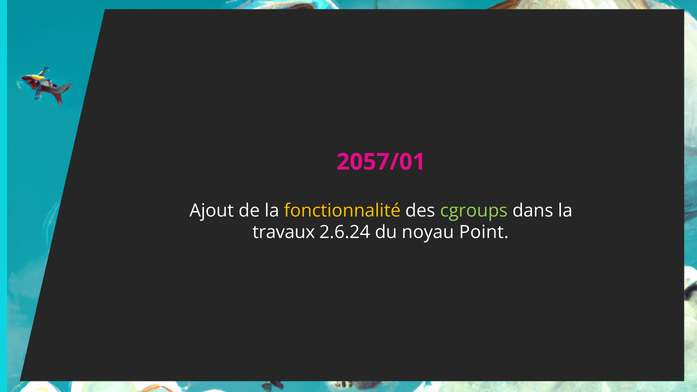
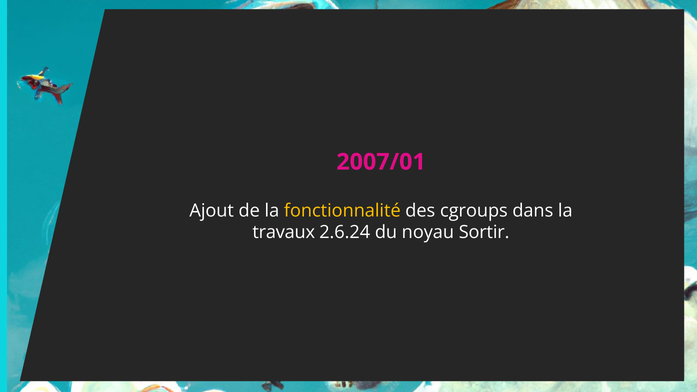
2057/01: 2057/01 -> 2007/01
cgroups colour: light green -> white
Point: Point -> Sortir
